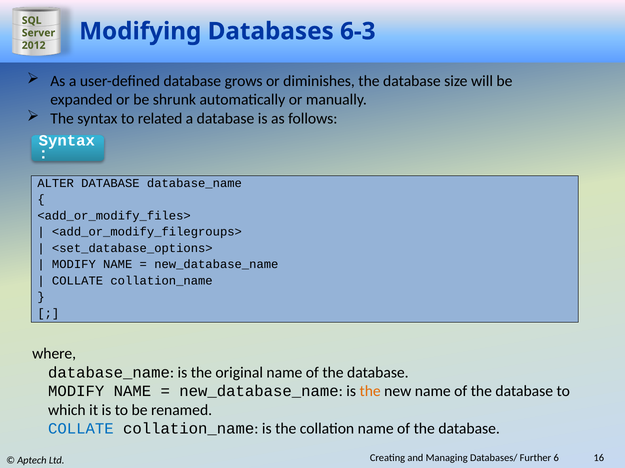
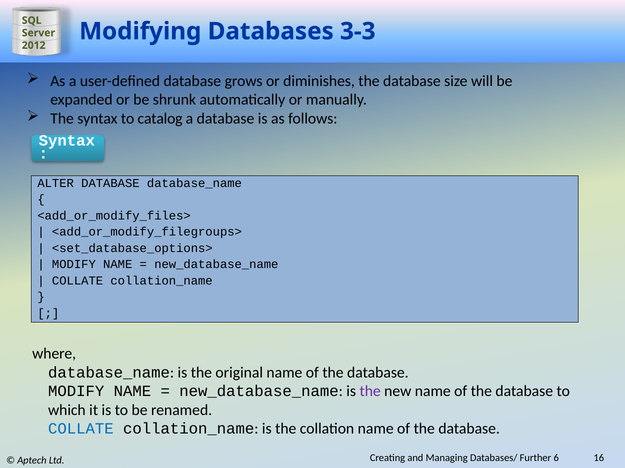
6-3: 6-3 -> 3-3
related: related -> catalog
the at (370, 392) colour: orange -> purple
